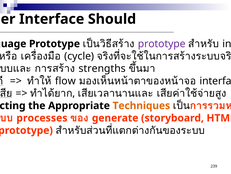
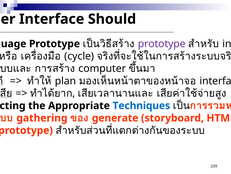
strengths: strengths -> computer
flow: flow -> plan
Techniques colour: orange -> blue
processes: processes -> gathering
